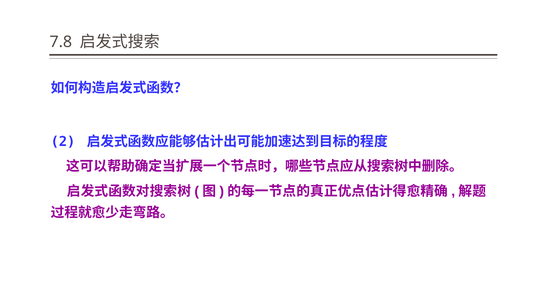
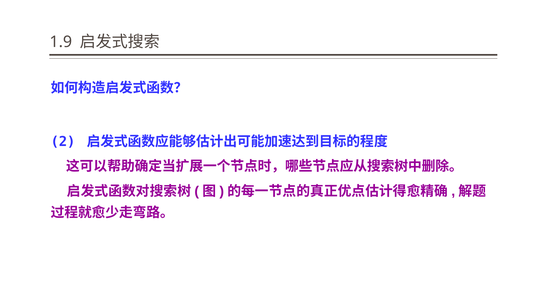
7.8: 7.8 -> 1.9
